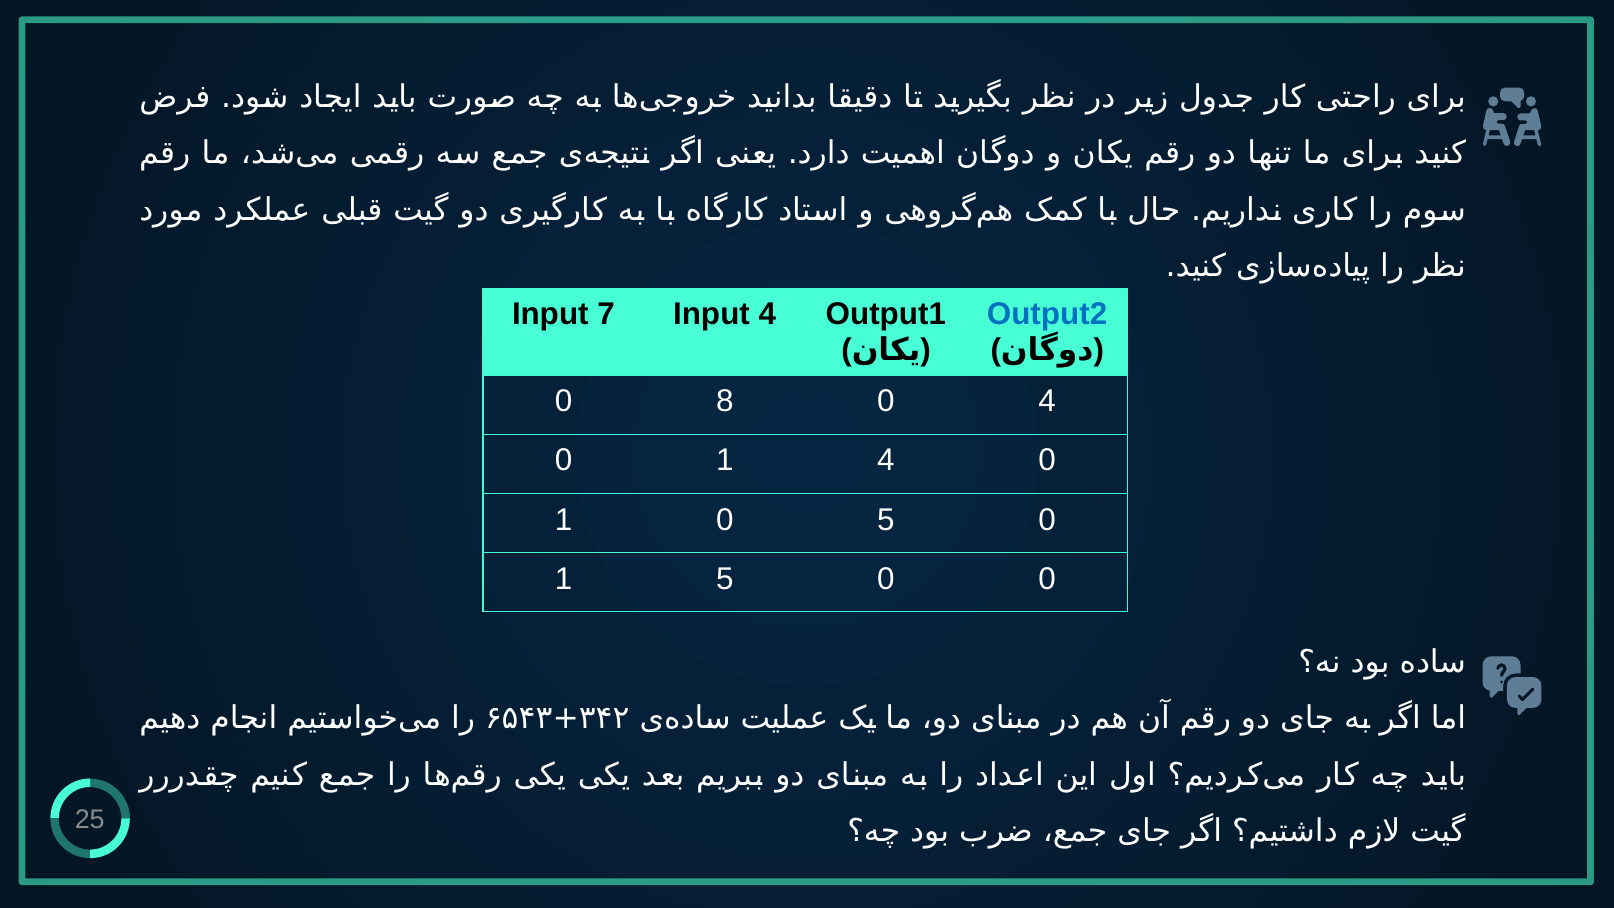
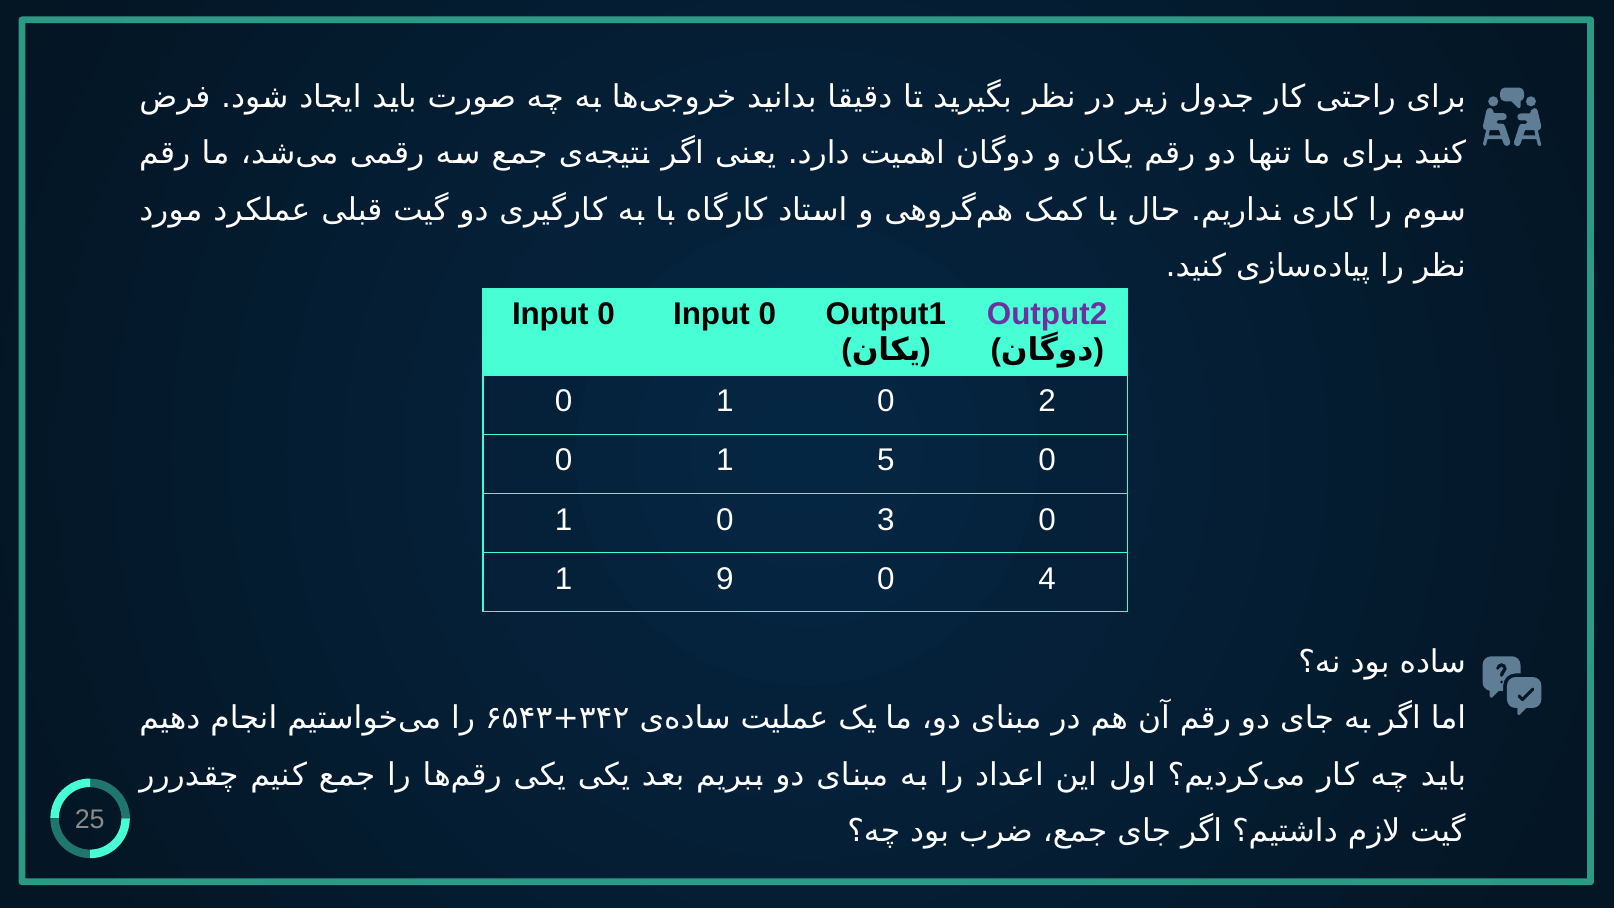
7 at (606, 315): 7 -> 0
4 at (767, 315): 4 -> 0
Output2 colour: blue -> purple
8 at (725, 401): 8 -> 1
0 4: 4 -> 2
1 4: 4 -> 5
0 5: 5 -> 3
1 5: 5 -> 9
0 0: 0 -> 4
